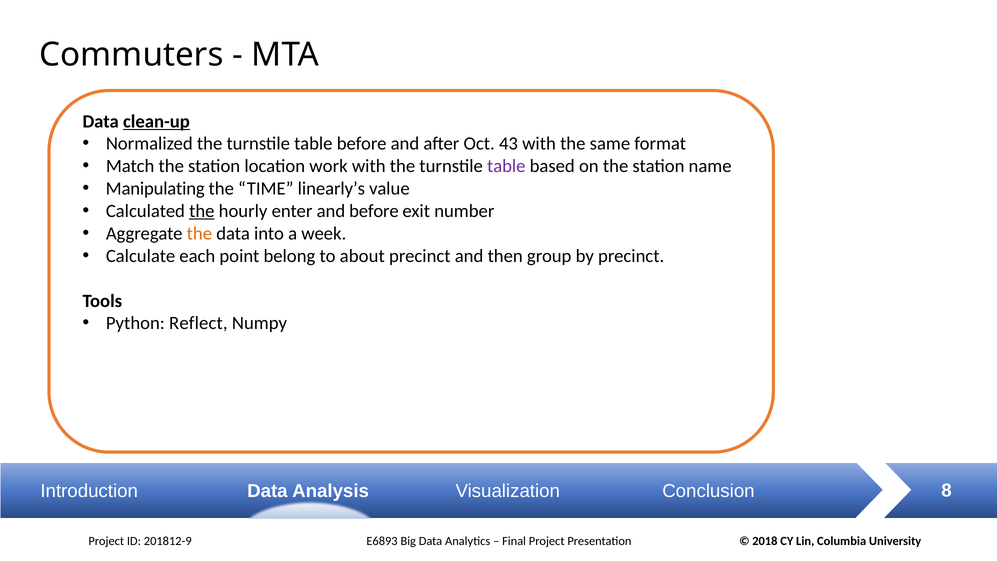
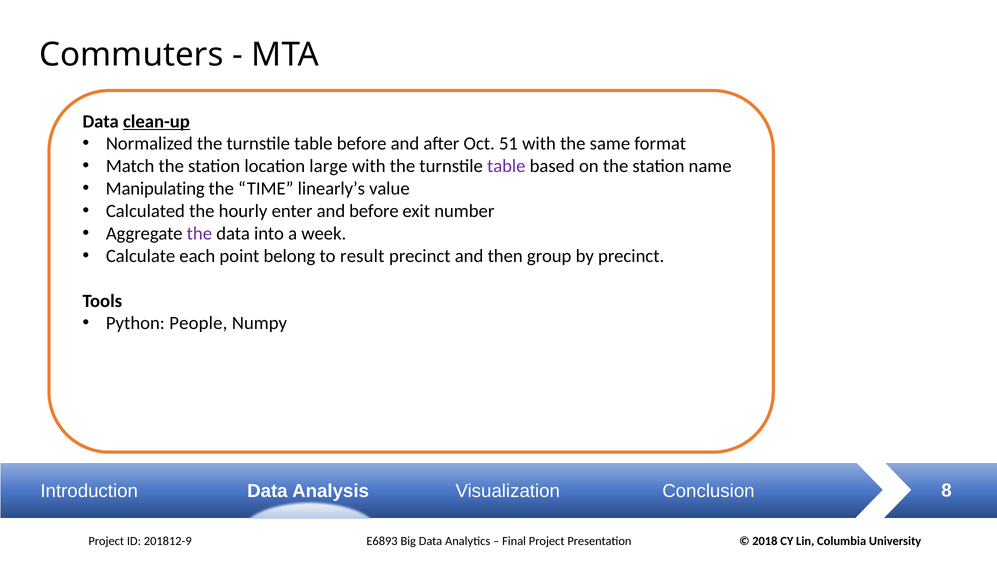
43: 43 -> 51
work: work -> large
the at (202, 211) underline: present -> none
the at (199, 233) colour: orange -> purple
about: about -> result
Reflect: Reflect -> People
